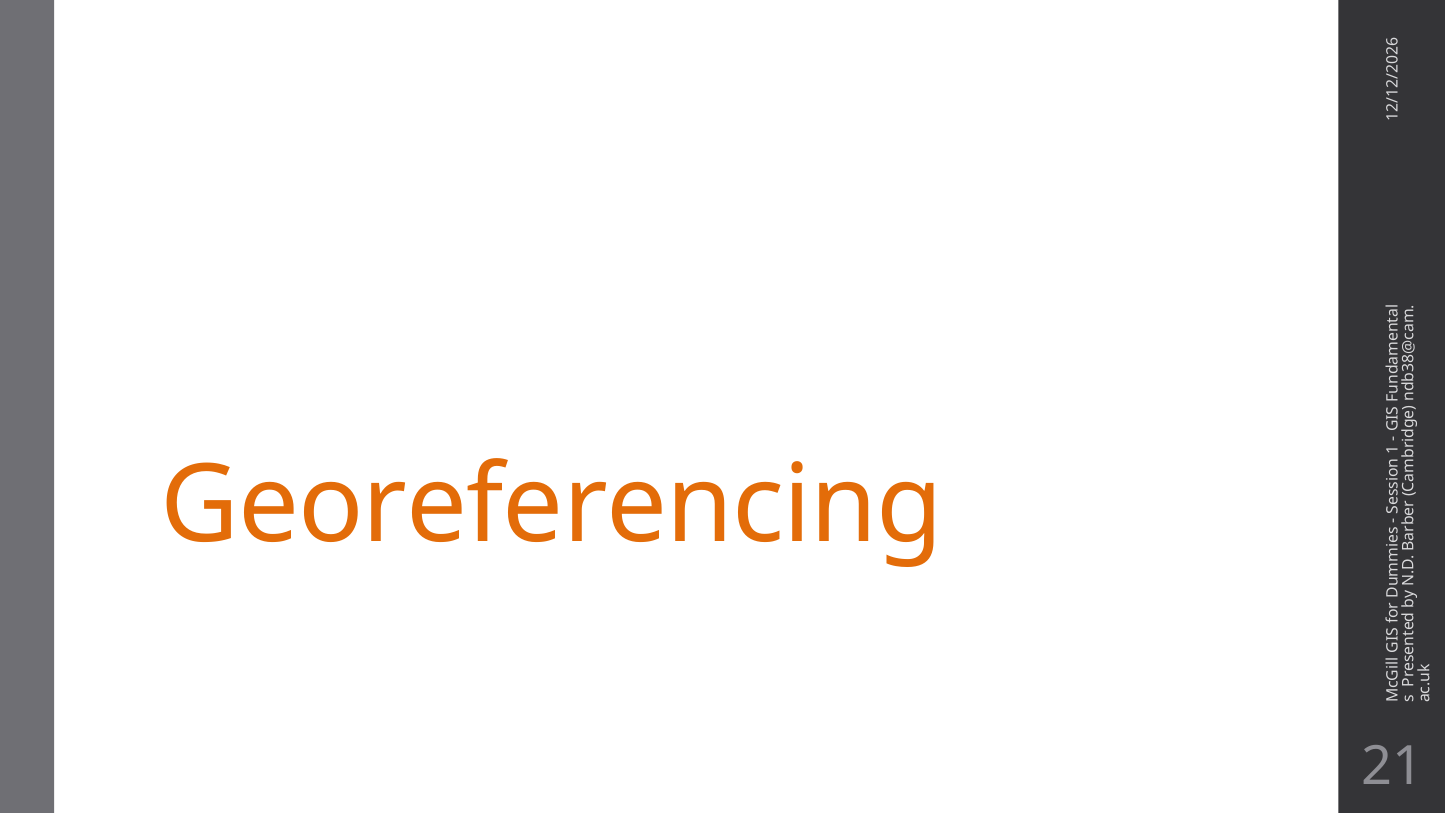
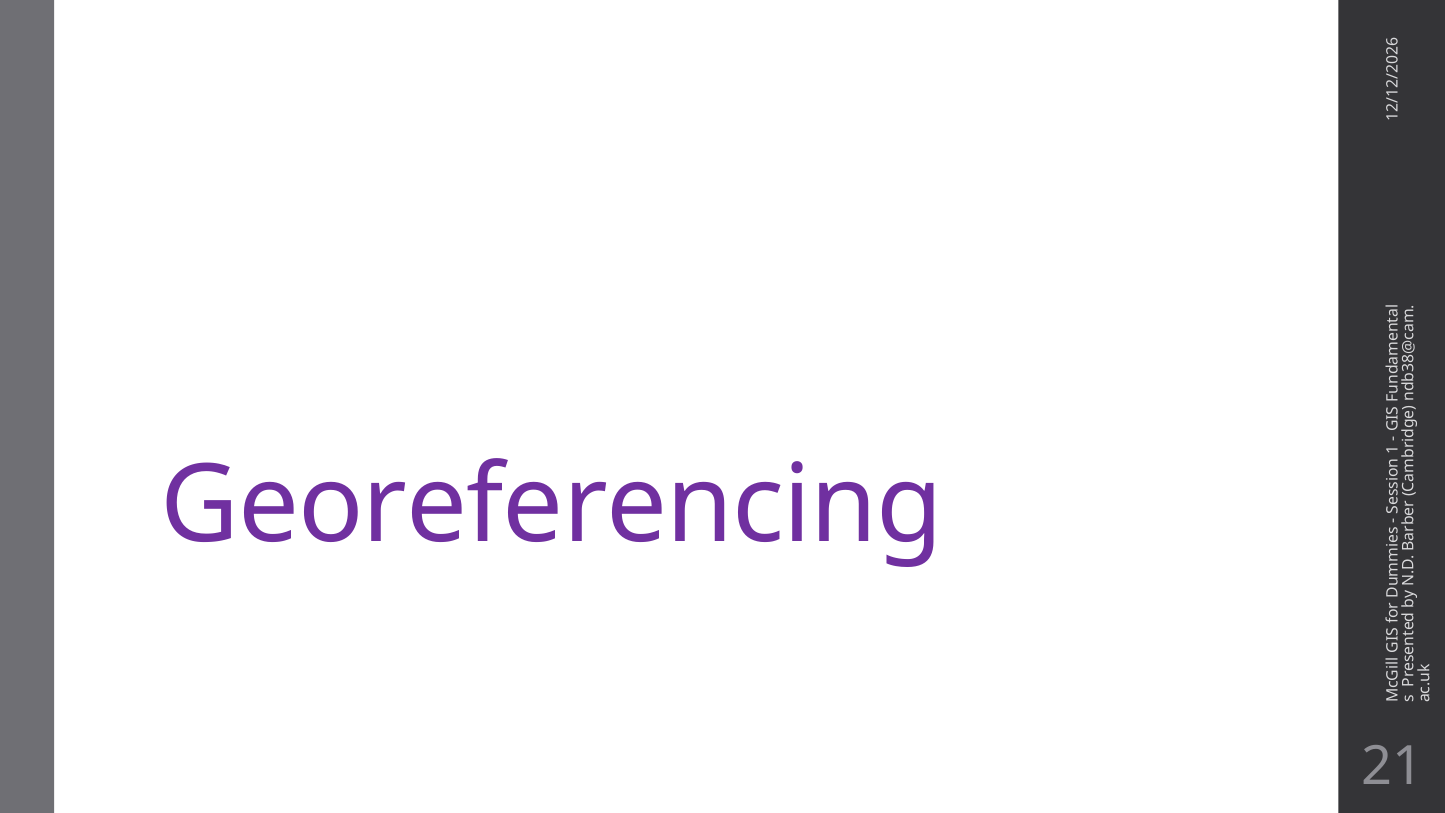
Georeferencing colour: orange -> purple
